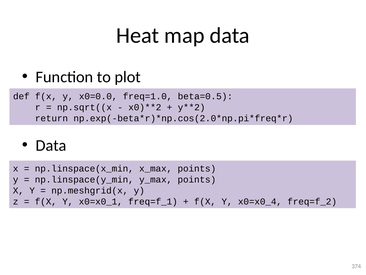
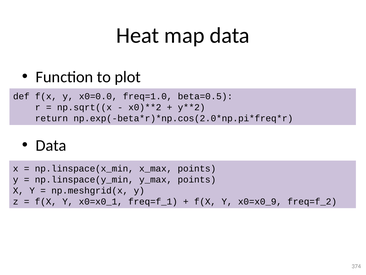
x0=x0_4: x0=x0_4 -> x0=x0_9
